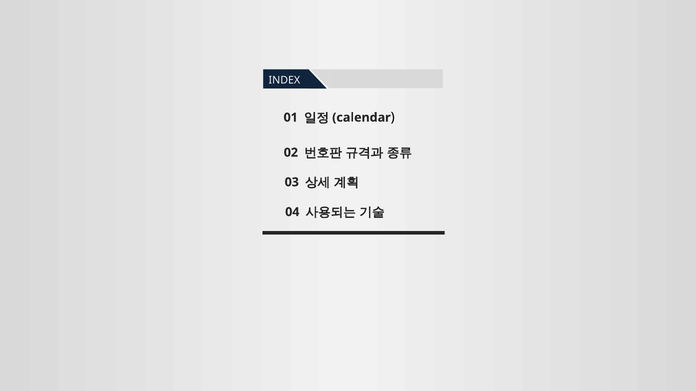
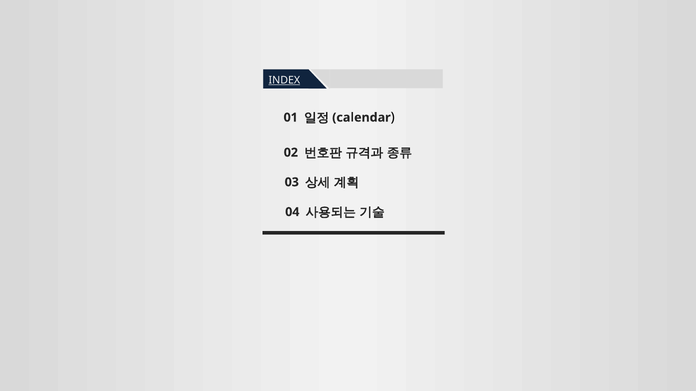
INDEX underline: none -> present
